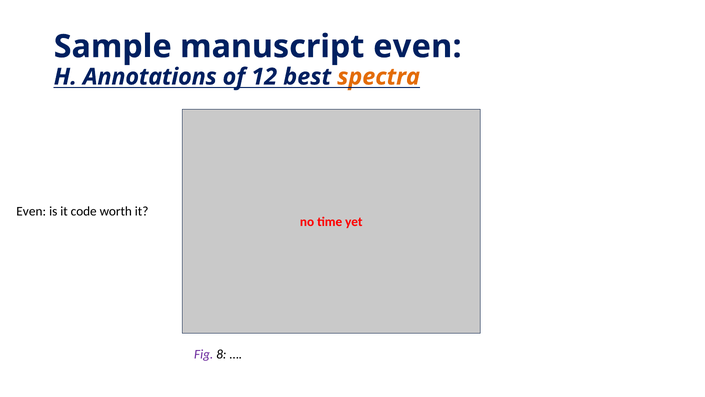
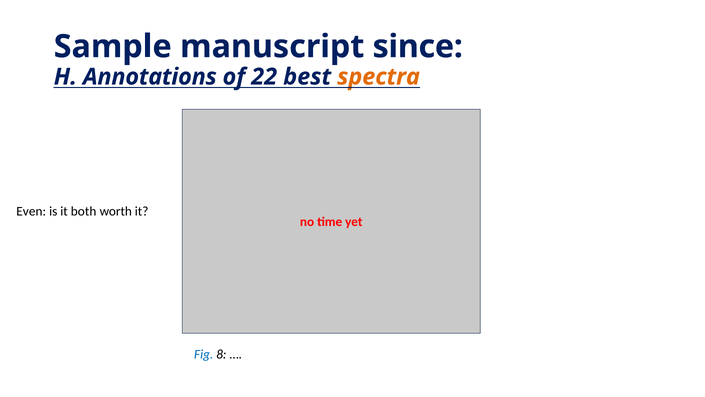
manuscript even: even -> since
12: 12 -> 22
code: code -> both
Fig colour: purple -> blue
